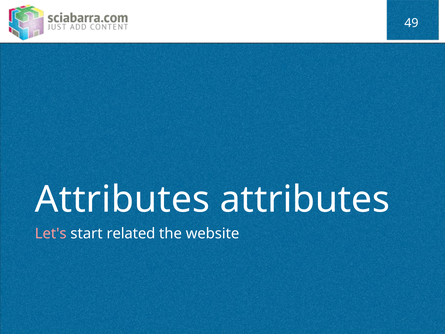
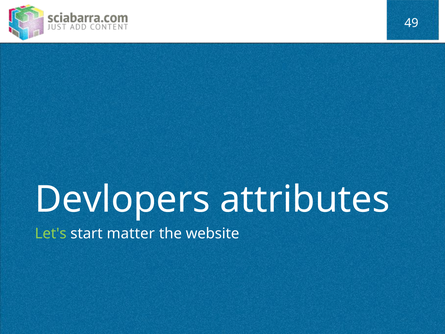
Attributes at (122, 200): Attributes -> Devlopers
Let's colour: pink -> light green
related: related -> matter
